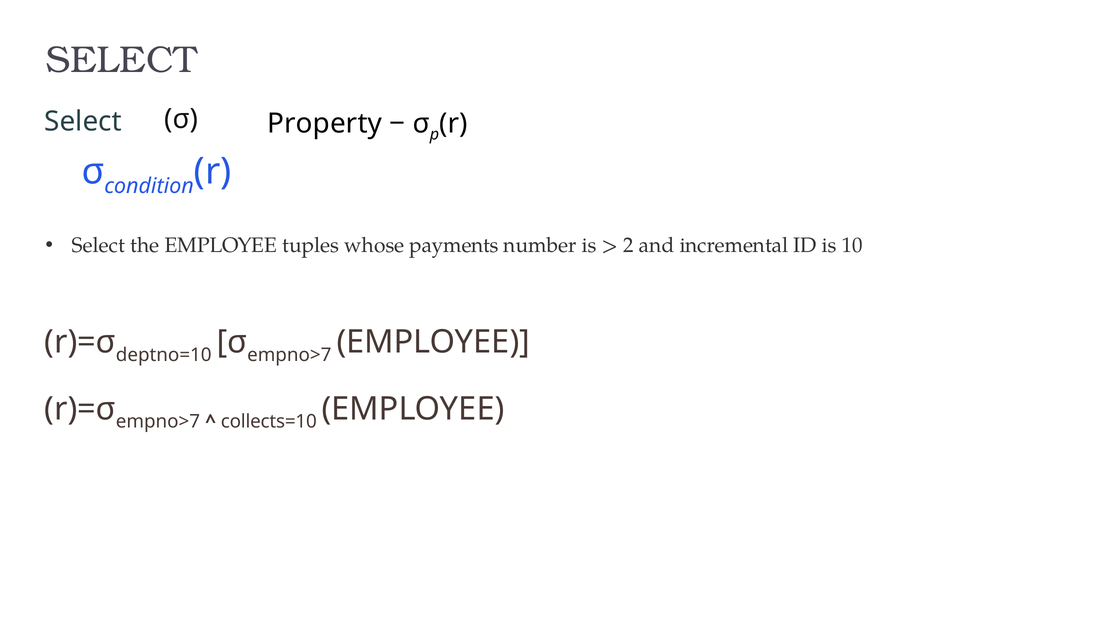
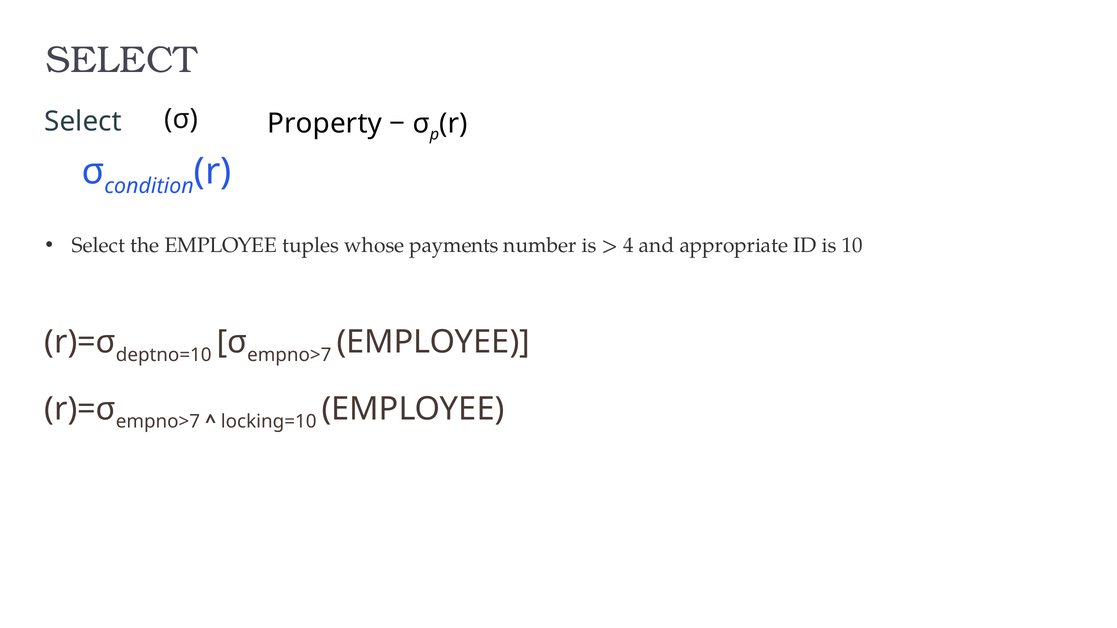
2: 2 -> 4
incremental: incremental -> appropriate
collects=10: collects=10 -> locking=10
